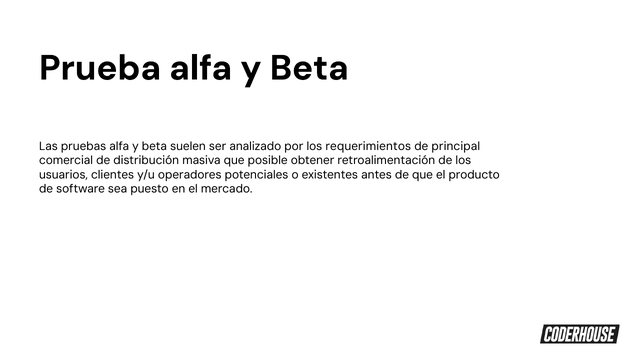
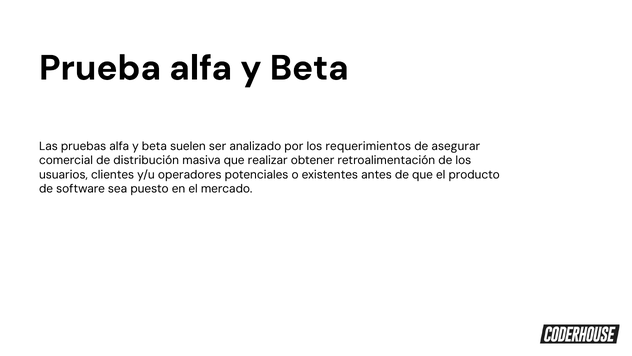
principal: principal -> asegurar
posible: posible -> realizar
